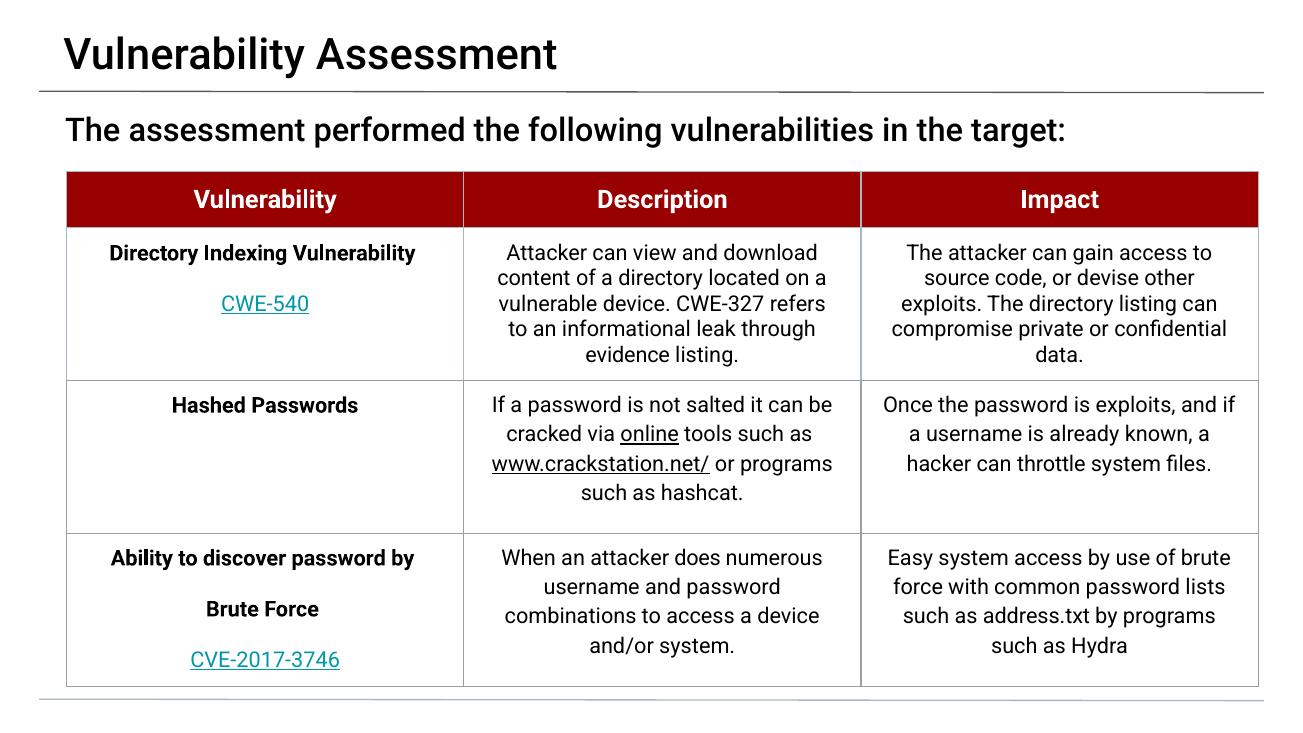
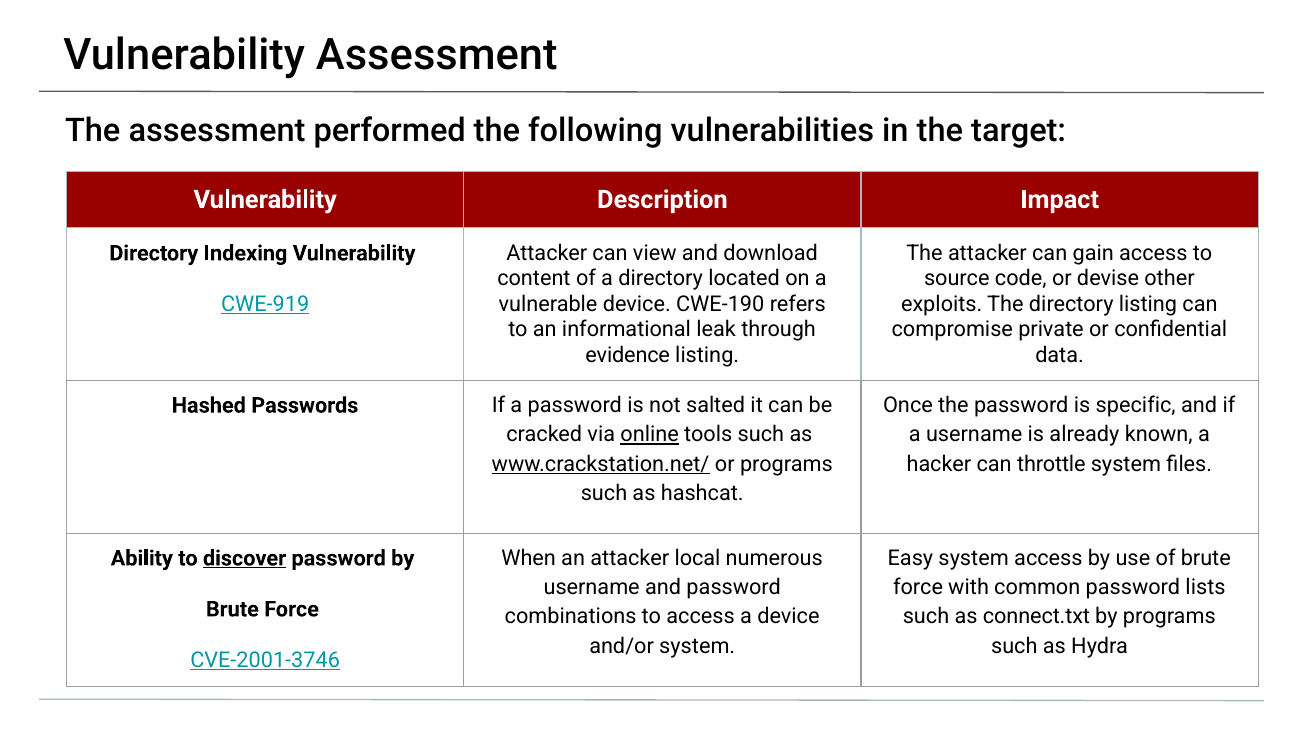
CWE-540: CWE-540 -> CWE-919
CWE-327: CWE-327 -> CWE-190
is exploits: exploits -> specific
does: does -> local
discover underline: none -> present
address.txt: address.txt -> connect.txt
CVE-2017-3746: CVE-2017-3746 -> CVE-2001-3746
